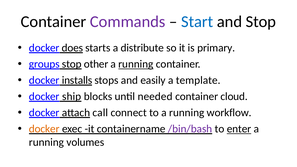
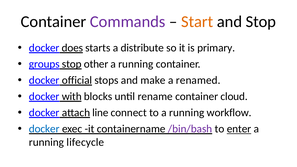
Start colour: blue -> orange
running at (136, 64) underline: present -> none
installs: installs -> official
easily: easily -> make
template: template -> renamed
ship: ship -> with
needed: needed -> rename
call: call -> line
docker at (44, 129) colour: orange -> blue
volumes: volumes -> lifecycle
